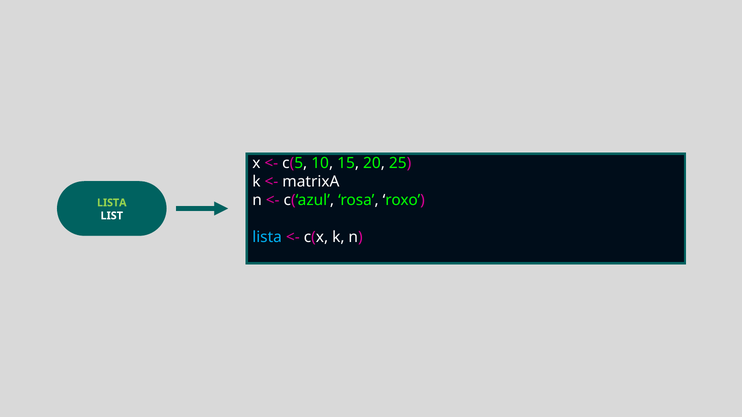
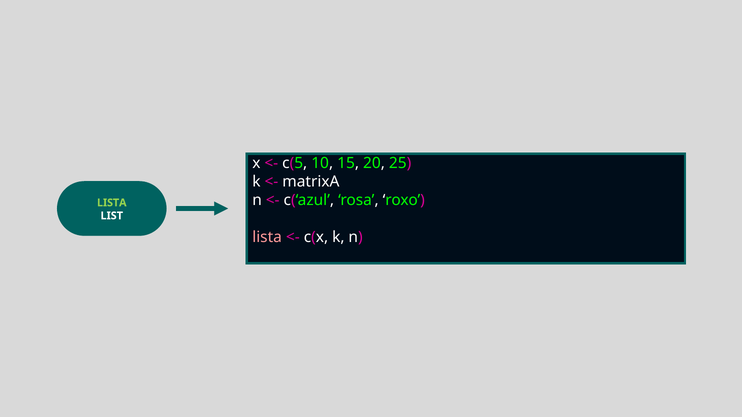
lista at (267, 238) colour: light blue -> pink
